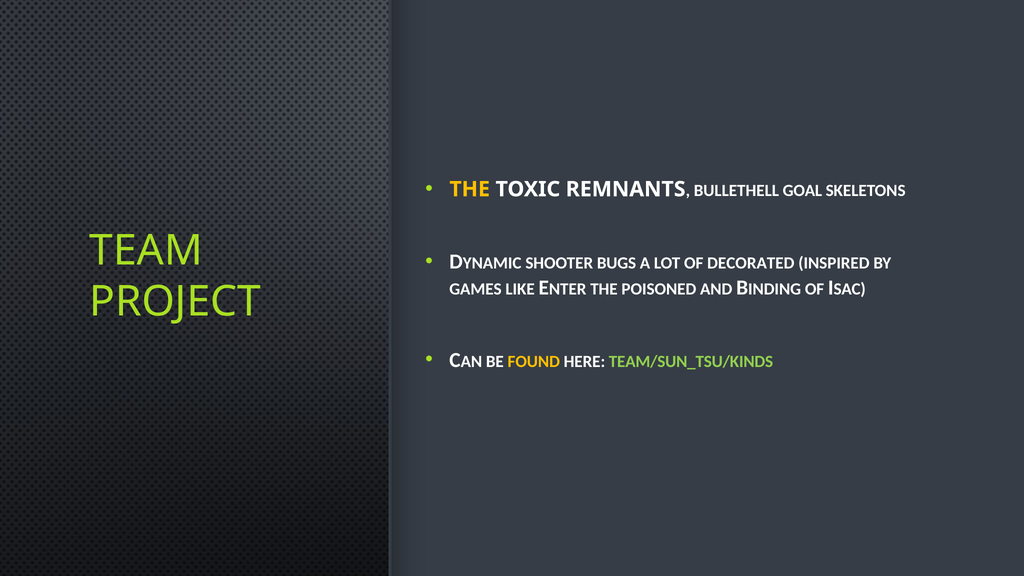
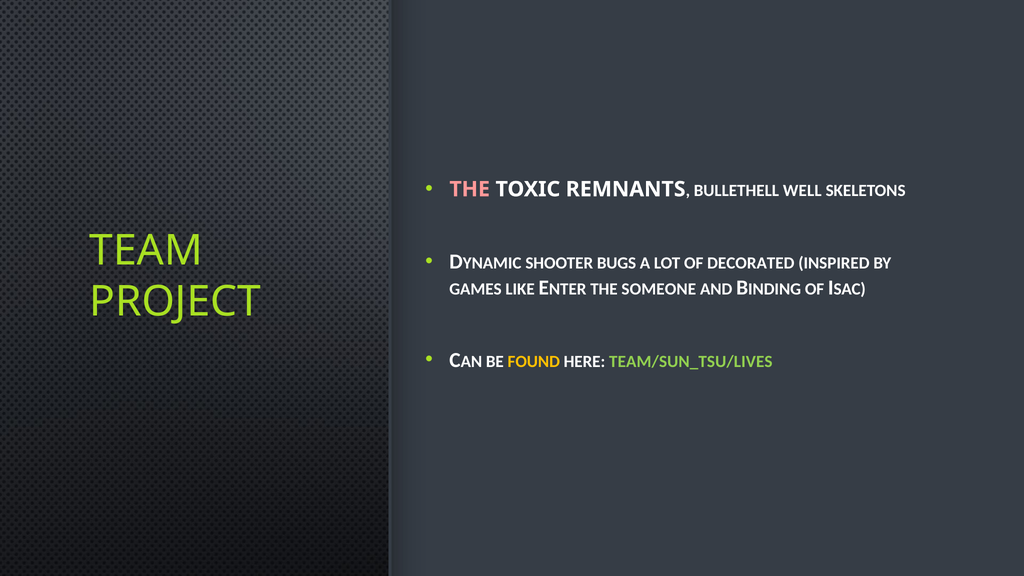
THE at (470, 189) colour: yellow -> pink
GOAL: GOAL -> WELL
POISONED: POISONED -> SOMEONE
TEAM/SUN_TSU/KINDS: TEAM/SUN_TSU/KINDS -> TEAM/SUN_TSU/LIVES
